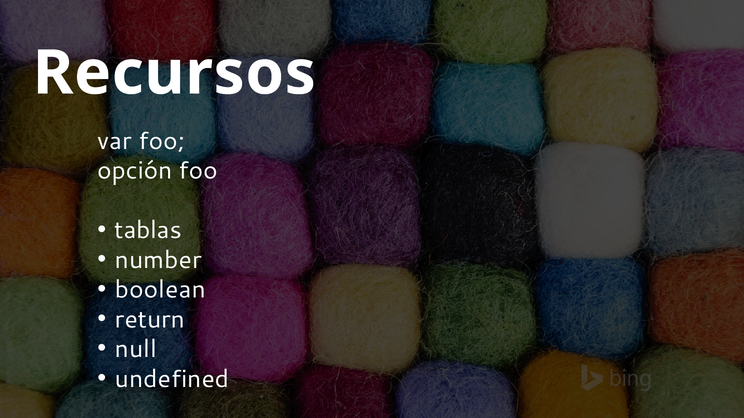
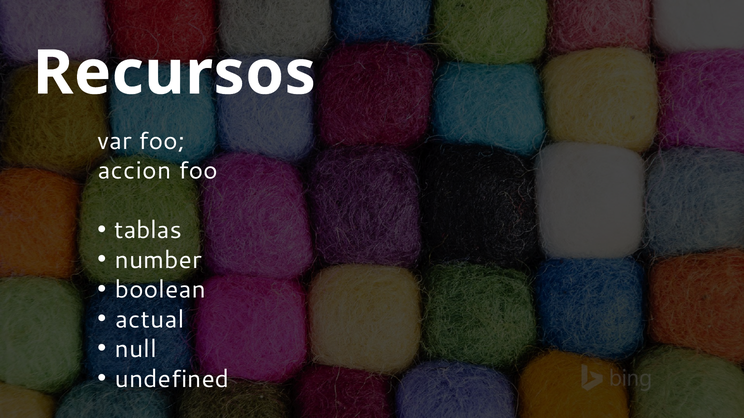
opción: opción -> accion
return: return -> actual
